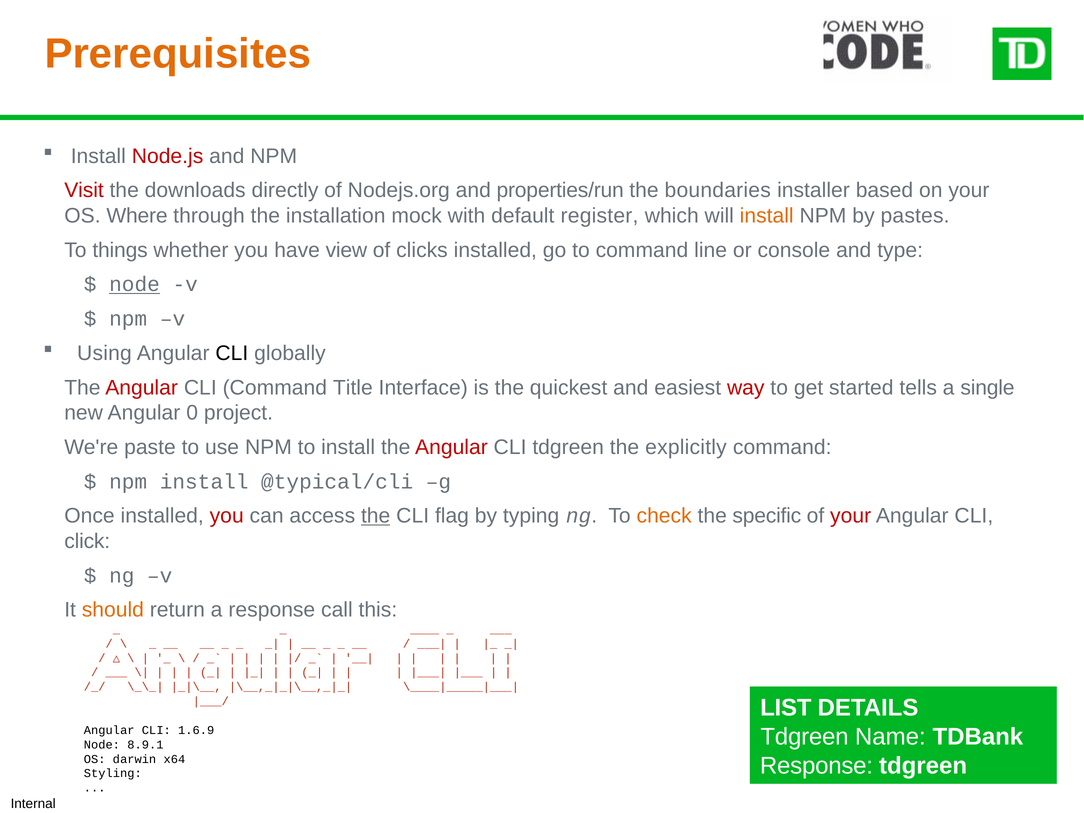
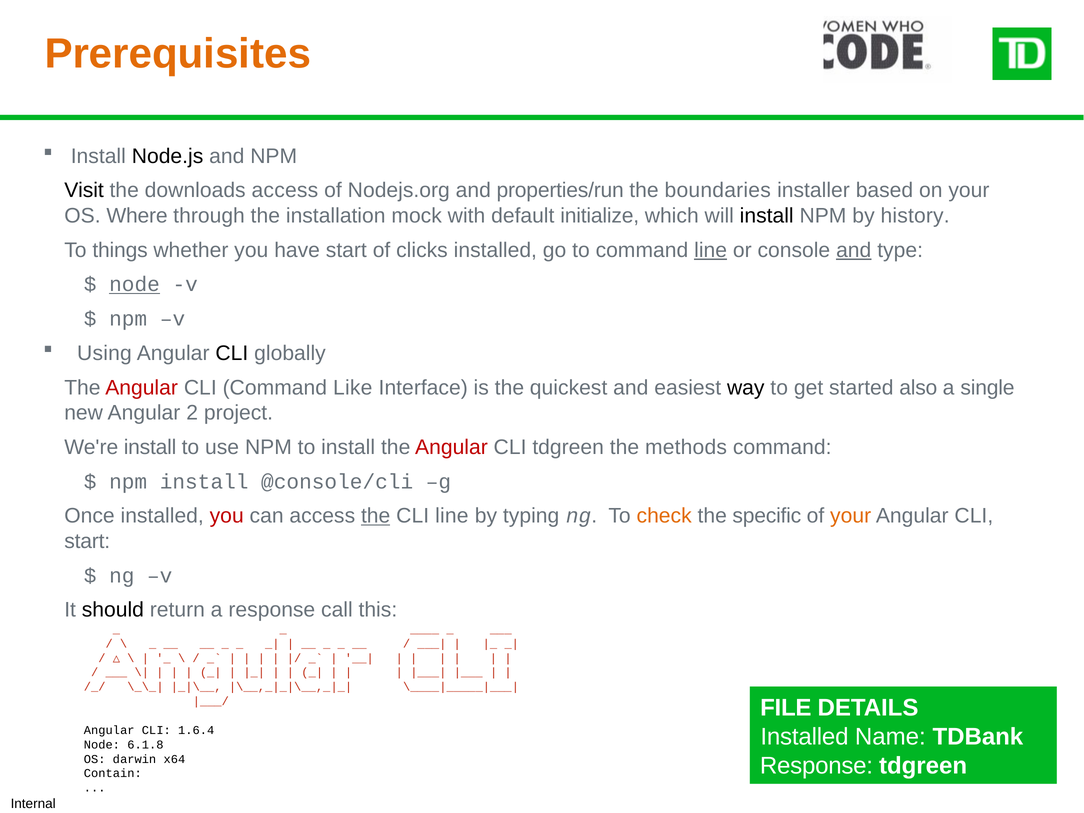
Node.js colour: red -> black
Visit colour: red -> black
downloads directly: directly -> access
register: register -> initialize
install at (767, 216) colour: orange -> black
pastes: pastes -> history
have view: view -> start
line at (711, 250) underline: none -> present
and at (854, 250) underline: none -> present
Title: Title -> Like
way colour: red -> black
tells: tells -> also
0: 0 -> 2
We're paste: paste -> install
explicitly: explicitly -> methods
@typical/cli: @typical/cli -> @console/cli
CLI flag: flag -> line
your at (851, 516) colour: red -> orange
click at (87, 541): click -> start
should colour: orange -> black
LIST: LIST -> FILE
1.6.9: 1.6.9 -> 1.6.4
Tdgreen at (805, 737): Tdgreen -> Installed
8.9.1: 8.9.1 -> 6.1.8
Styling: Styling -> Contain
